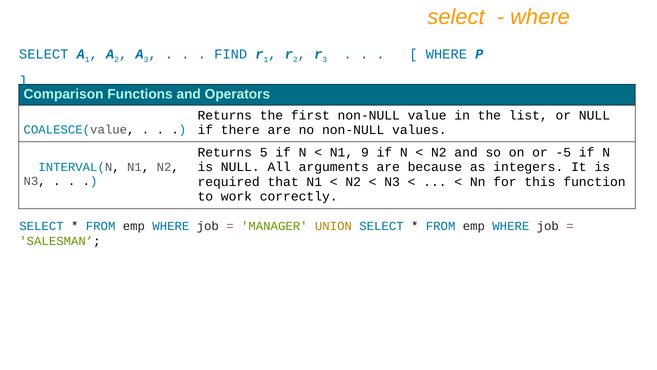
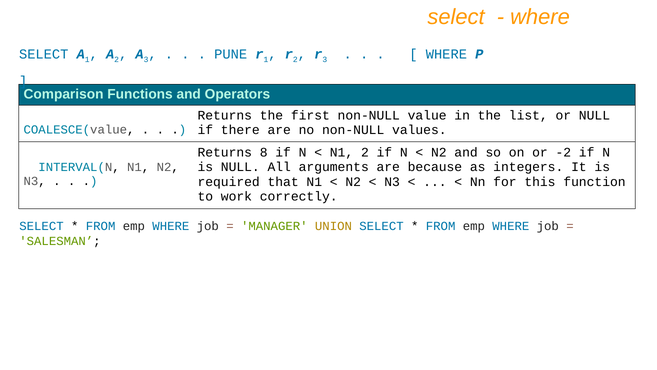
FIND: FIND -> PUNE
5: 5 -> 8
N1 9: 9 -> 2
-5: -5 -> -2
